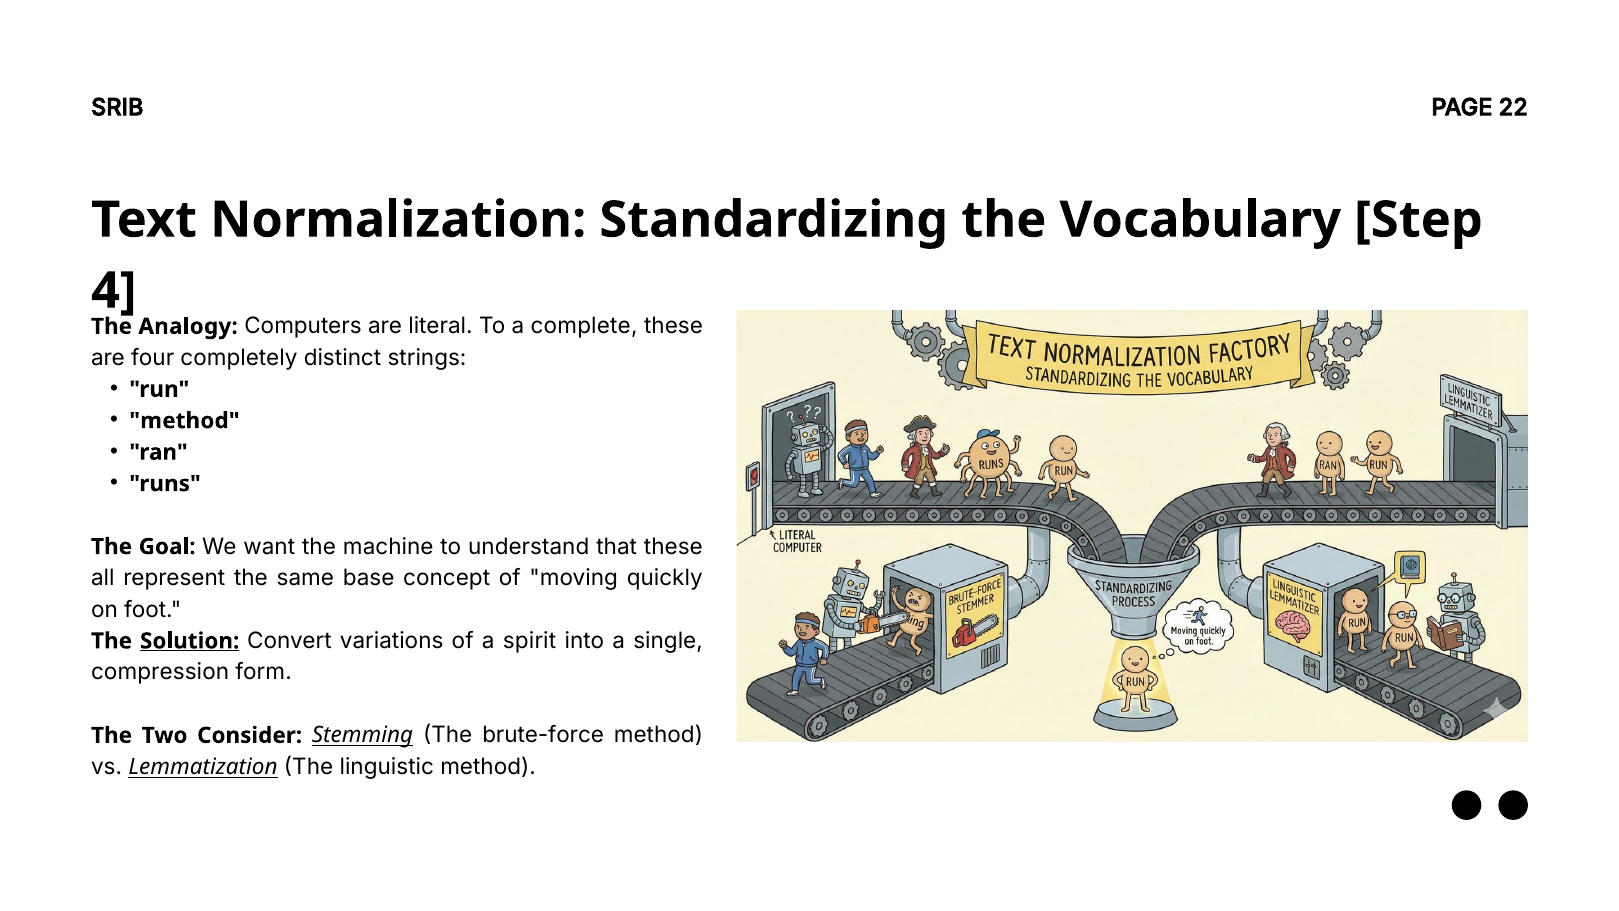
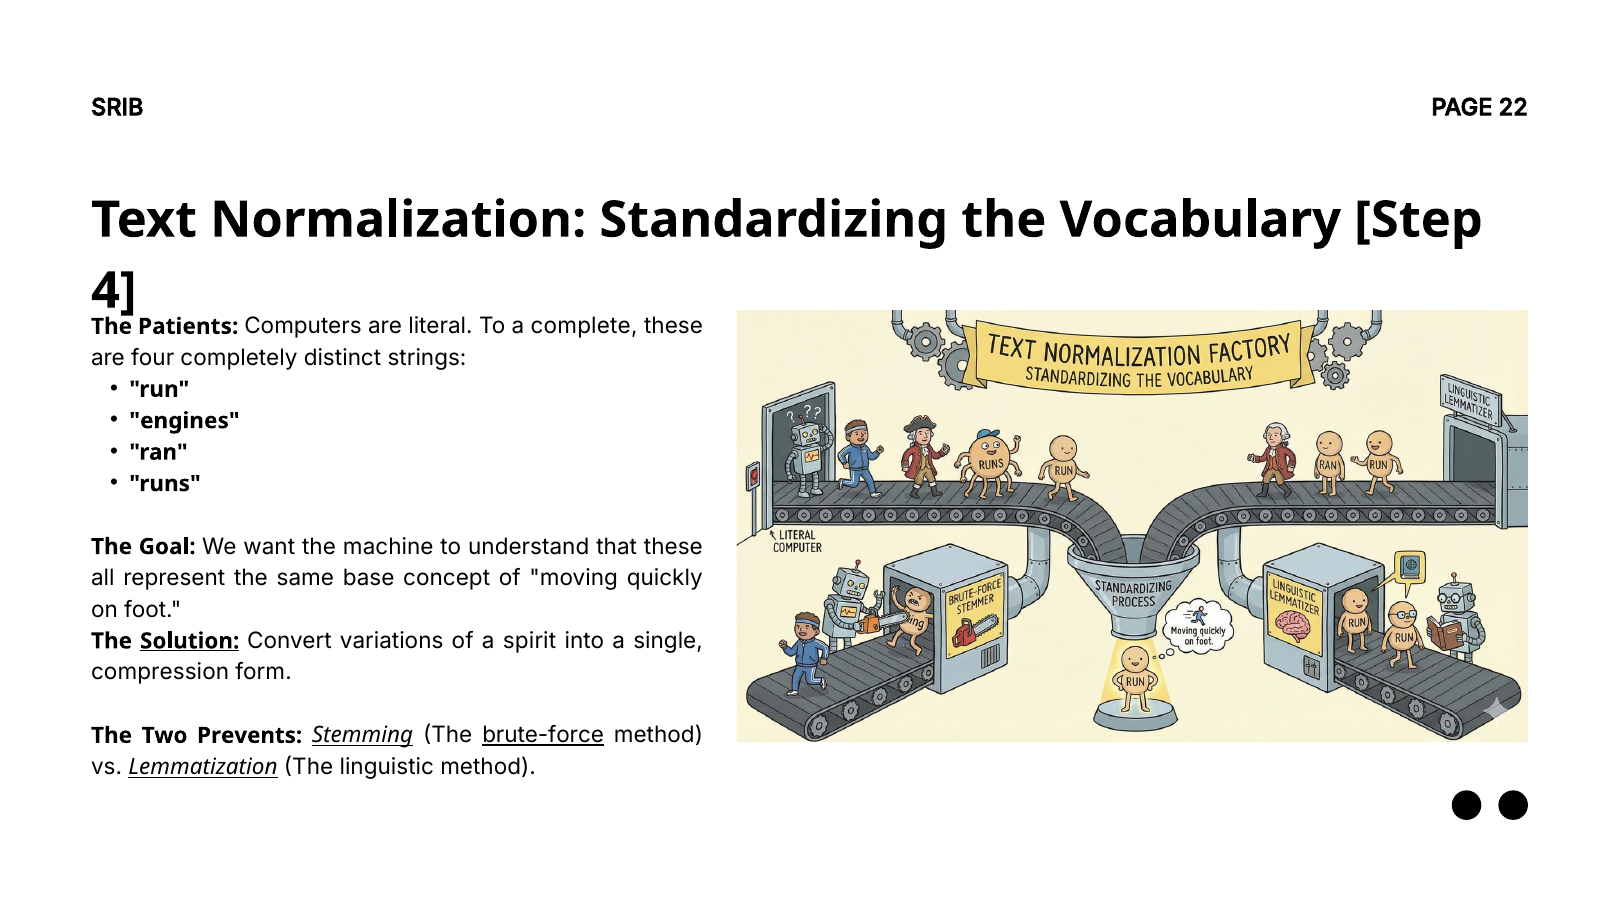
Analogy: Analogy -> Patients
method at (184, 421): method -> engines
Consider: Consider -> Prevents
brute-force underline: none -> present
